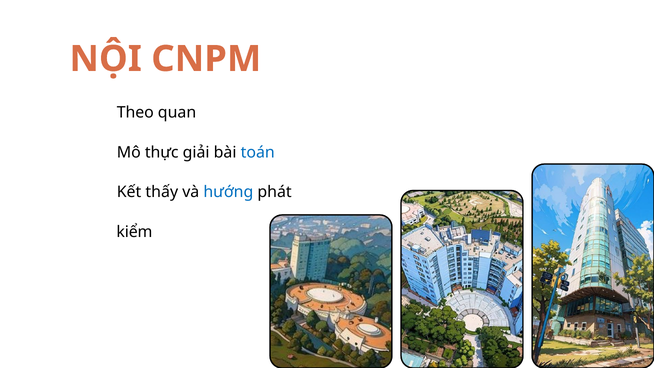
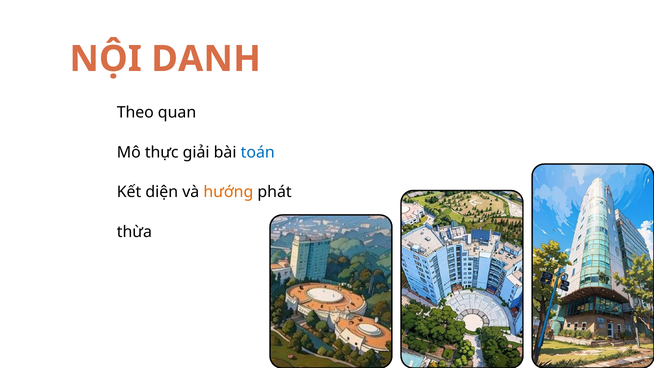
CNPM: CNPM -> DANH
thấy: thấy -> diện
hướng colour: blue -> orange
kiểm: kiểm -> thừa
